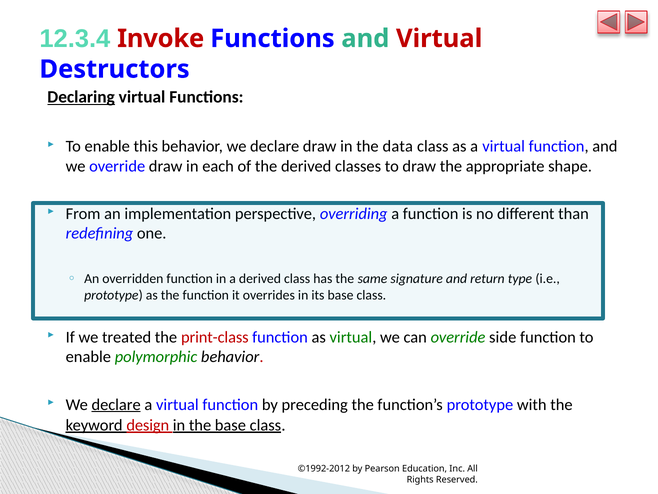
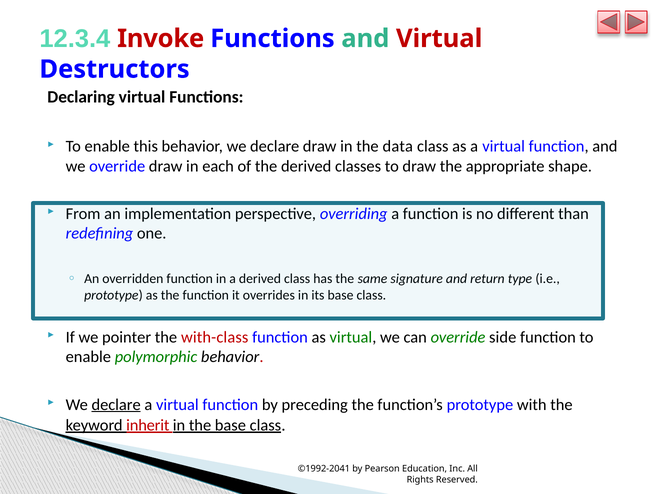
Declaring underline: present -> none
treated: treated -> pointer
print-class: print-class -> with-class
design: design -> inherit
©1992-2012: ©1992-2012 -> ©1992-2041
